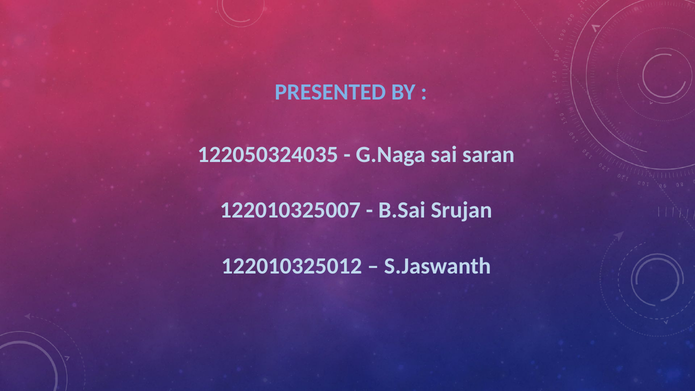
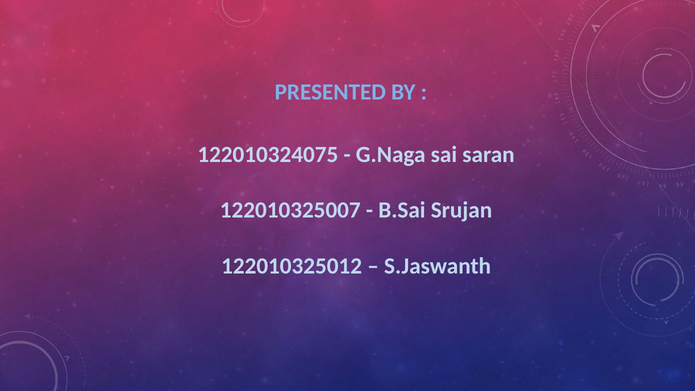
122050324035: 122050324035 -> 122010324075
